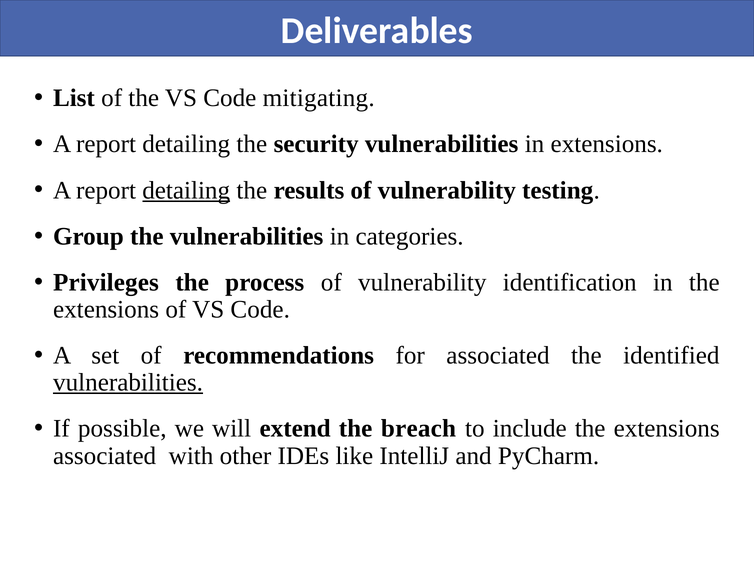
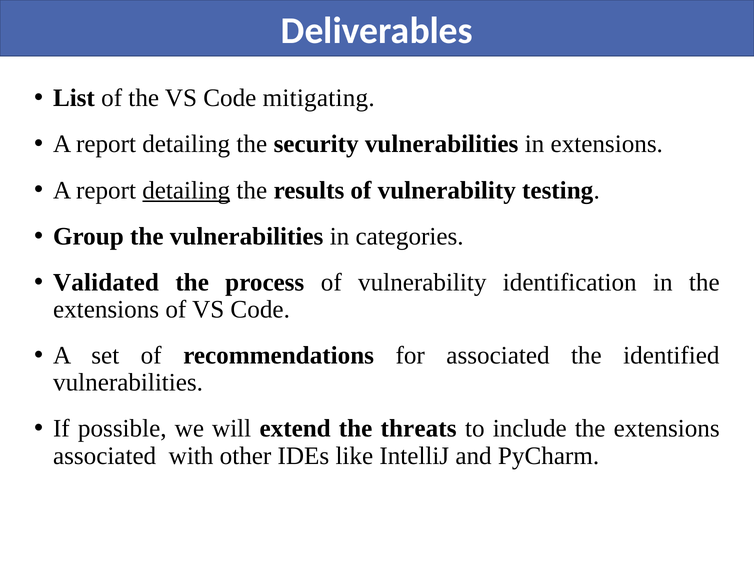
Privileges: Privileges -> Validated
vulnerabilities at (128, 382) underline: present -> none
breach: breach -> threats
